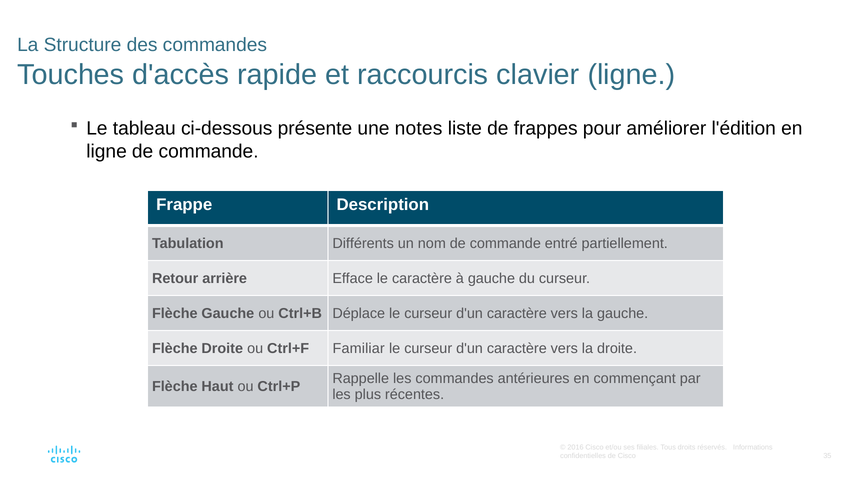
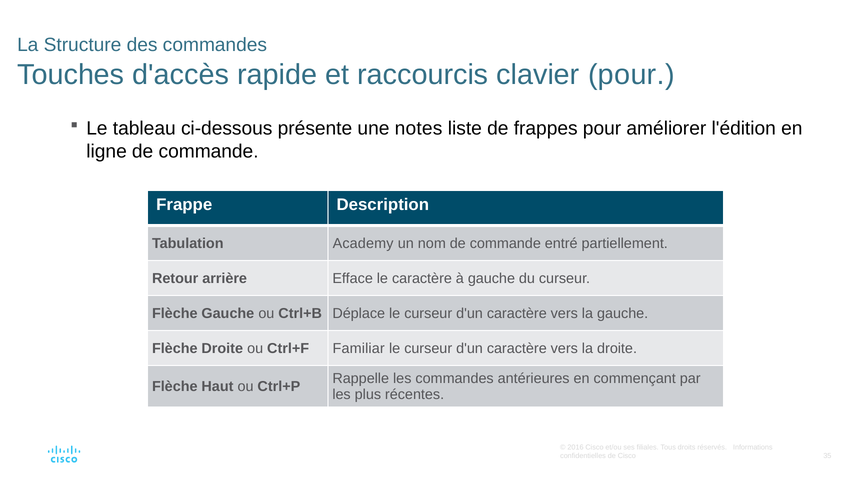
clavier ligne: ligne -> pour
Différents: Différents -> Academy
